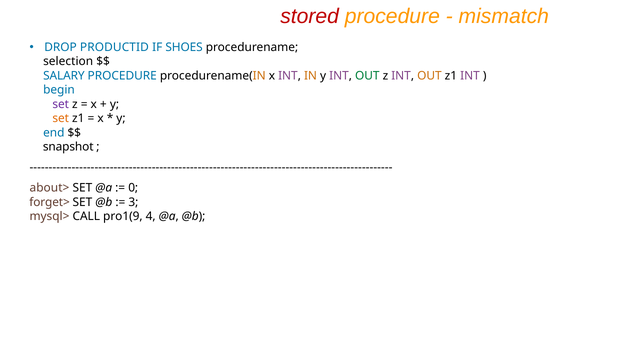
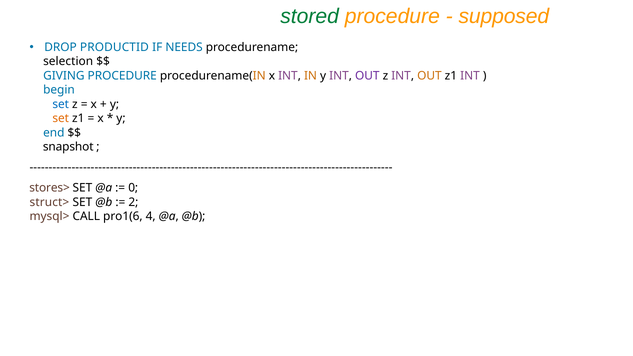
stored colour: red -> green
mismatch: mismatch -> supposed
SHOES: SHOES -> NEEDS
SALARY: SALARY -> GIVING
OUT at (367, 76) colour: green -> purple
set at (61, 104) colour: purple -> blue
about>: about> -> stores>
forget>: forget> -> struct>
3: 3 -> 2
pro1(9: pro1(9 -> pro1(6
